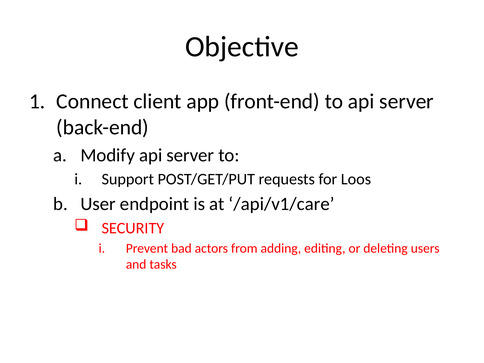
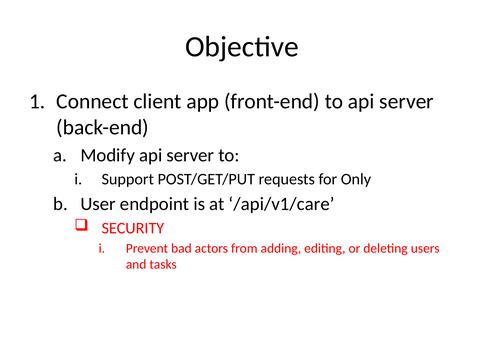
Loos: Loos -> Only
